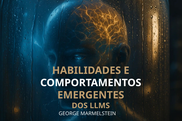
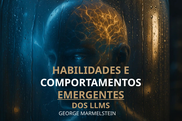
EMERGENTES underline: none -> present
